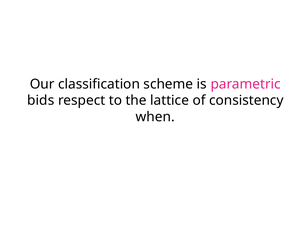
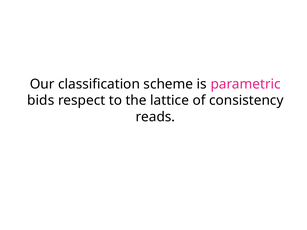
when: when -> reads
